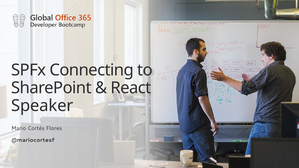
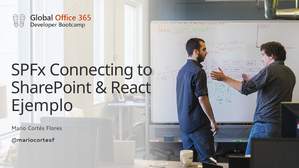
Speaker: Speaker -> Ejemplo
